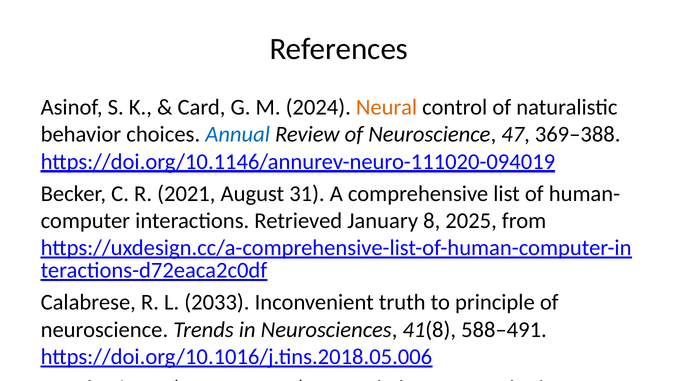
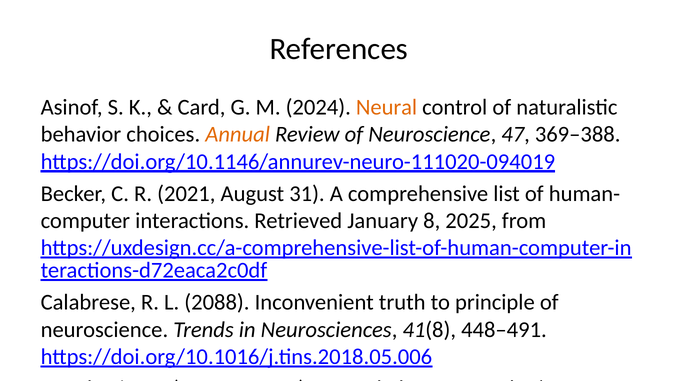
Annual at (238, 135) colour: blue -> orange
2033: 2033 -> 2088
588–491: 588–491 -> 448–491
